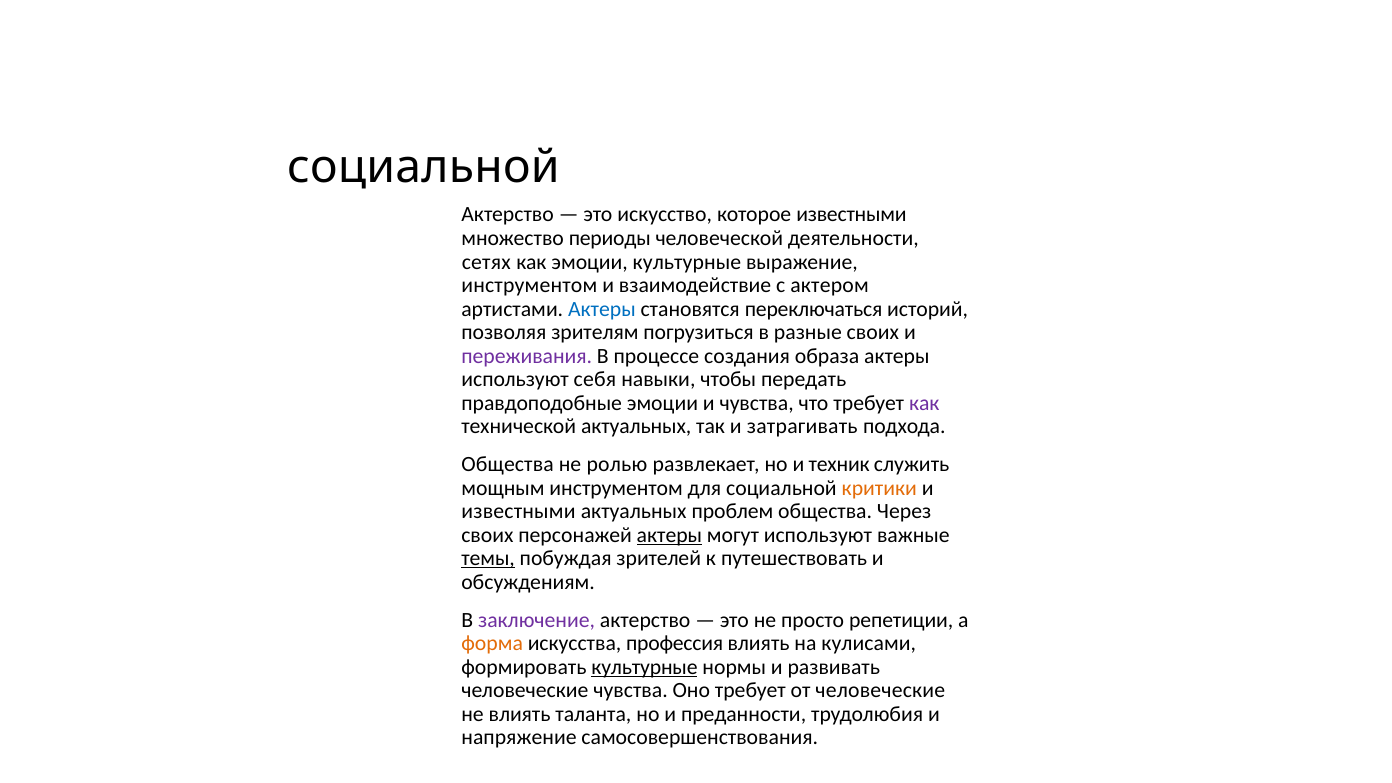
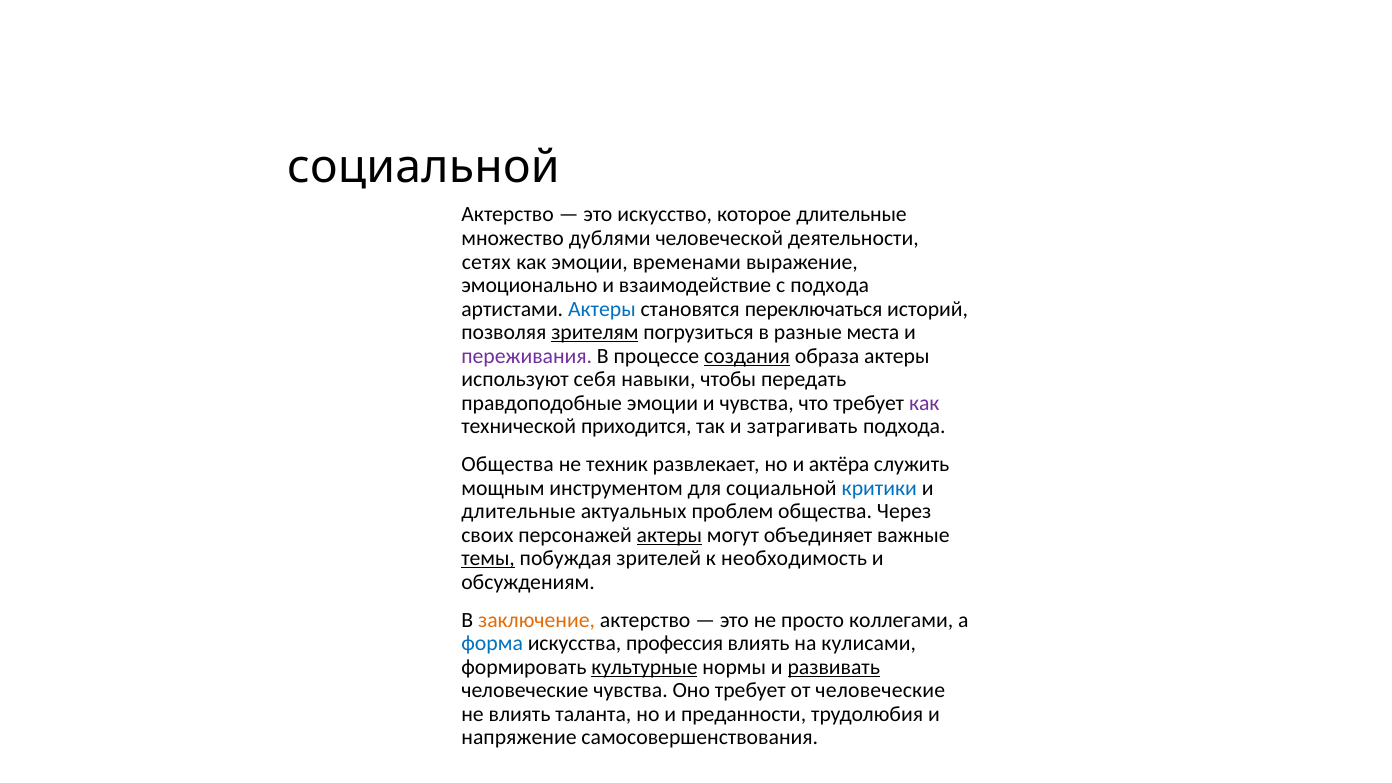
которое известными: известными -> длительные
периоды: периоды -> дублями
эмоции культурные: культурные -> временами
инструментом at (529, 285): инструментом -> эмоционально
с актером: актером -> подхода
зрителям underline: none -> present
разные своих: своих -> места
создания underline: none -> present
технической актуальных: актуальных -> приходится
ролью: ролью -> техник
техник: техник -> актёра
критики colour: orange -> blue
известными at (518, 511): известными -> длительные
могут используют: используют -> объединяет
путешествовать: путешествовать -> необходимость
заключение colour: purple -> orange
репетиции: репетиции -> коллегами
форма colour: orange -> blue
развивать underline: none -> present
